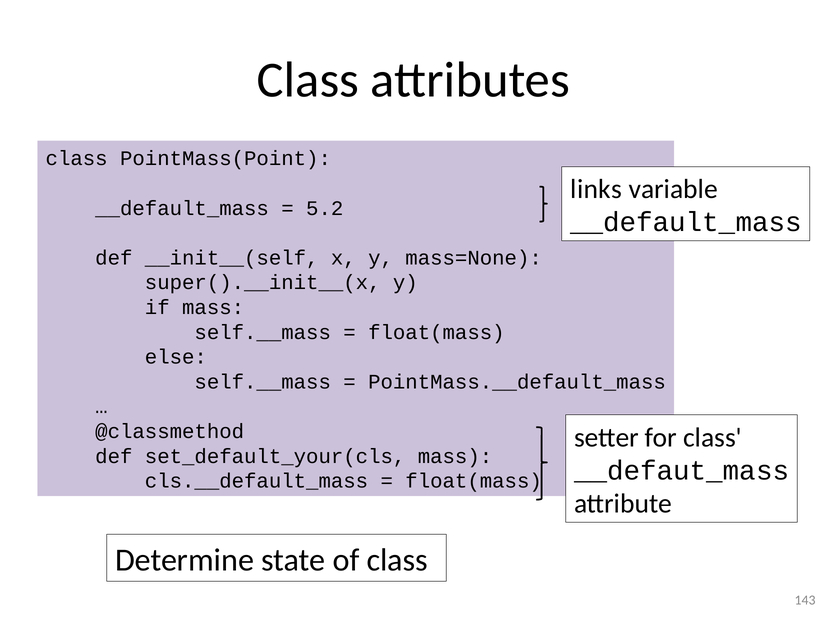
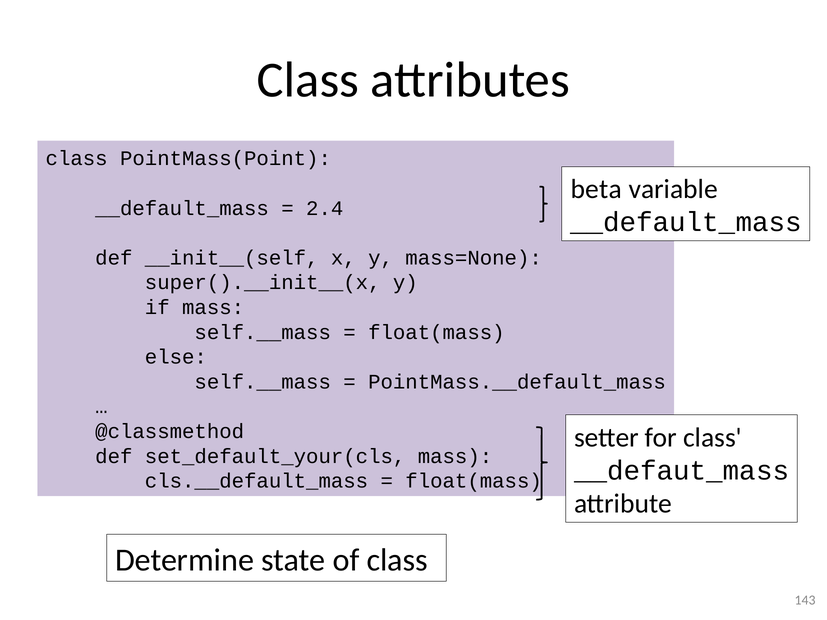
links: links -> beta
5.2: 5.2 -> 2.4
